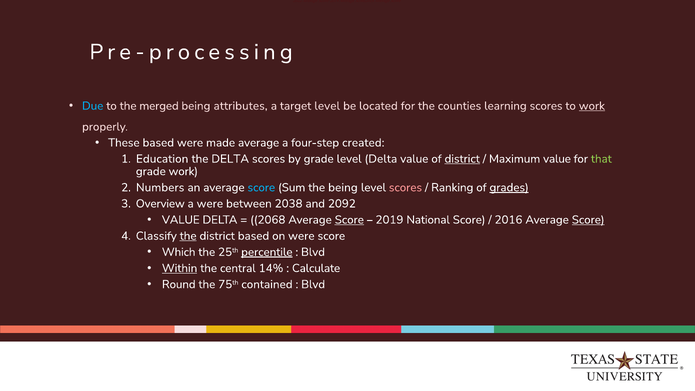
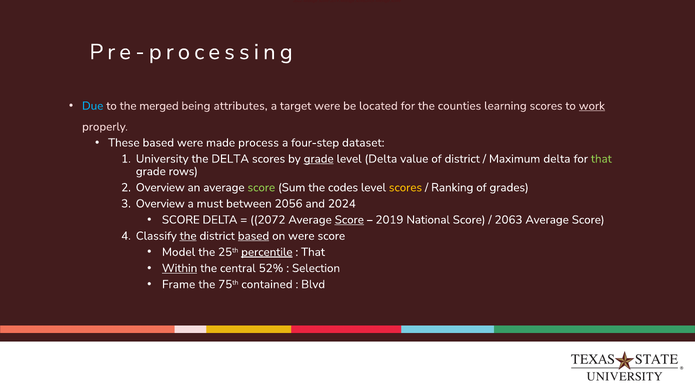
target level: level -> were
made average: average -> process
created: created -> dataset
Education: Education -> University
grade at (319, 159) underline: none -> present
district at (462, 159) underline: present -> none
Maximum value: value -> delta
grade work: work -> rows
Numbers at (160, 187): Numbers -> Overview
score at (261, 187) colour: light blue -> light green
the being: being -> codes
scores at (405, 187) colour: pink -> yellow
grades underline: present -> none
a were: were -> must
2038: 2038 -> 2056
2092: 2092 -> 2024
VALUE at (181, 220): VALUE -> SCORE
2068: 2068 -> 2072
2016: 2016 -> 2063
Score at (588, 220) underline: present -> none
based at (254, 236) underline: none -> present
Which: Which -> Model
Blvd at (313, 252): Blvd -> That
14%: 14% -> 52%
Calculate: Calculate -> Selection
Round: Round -> Frame
